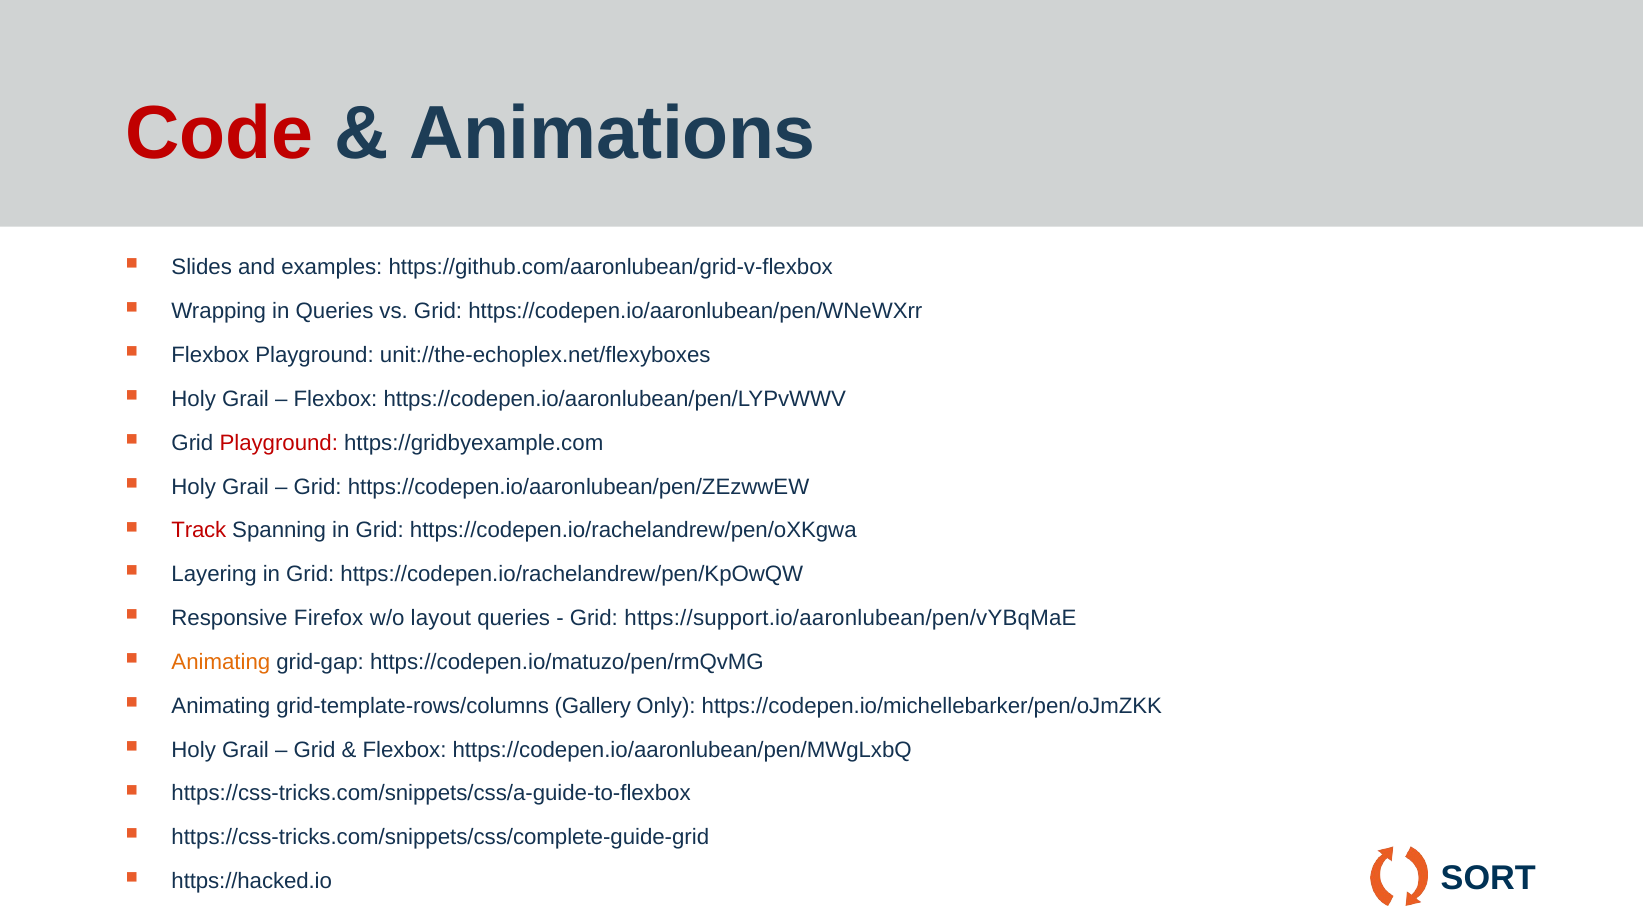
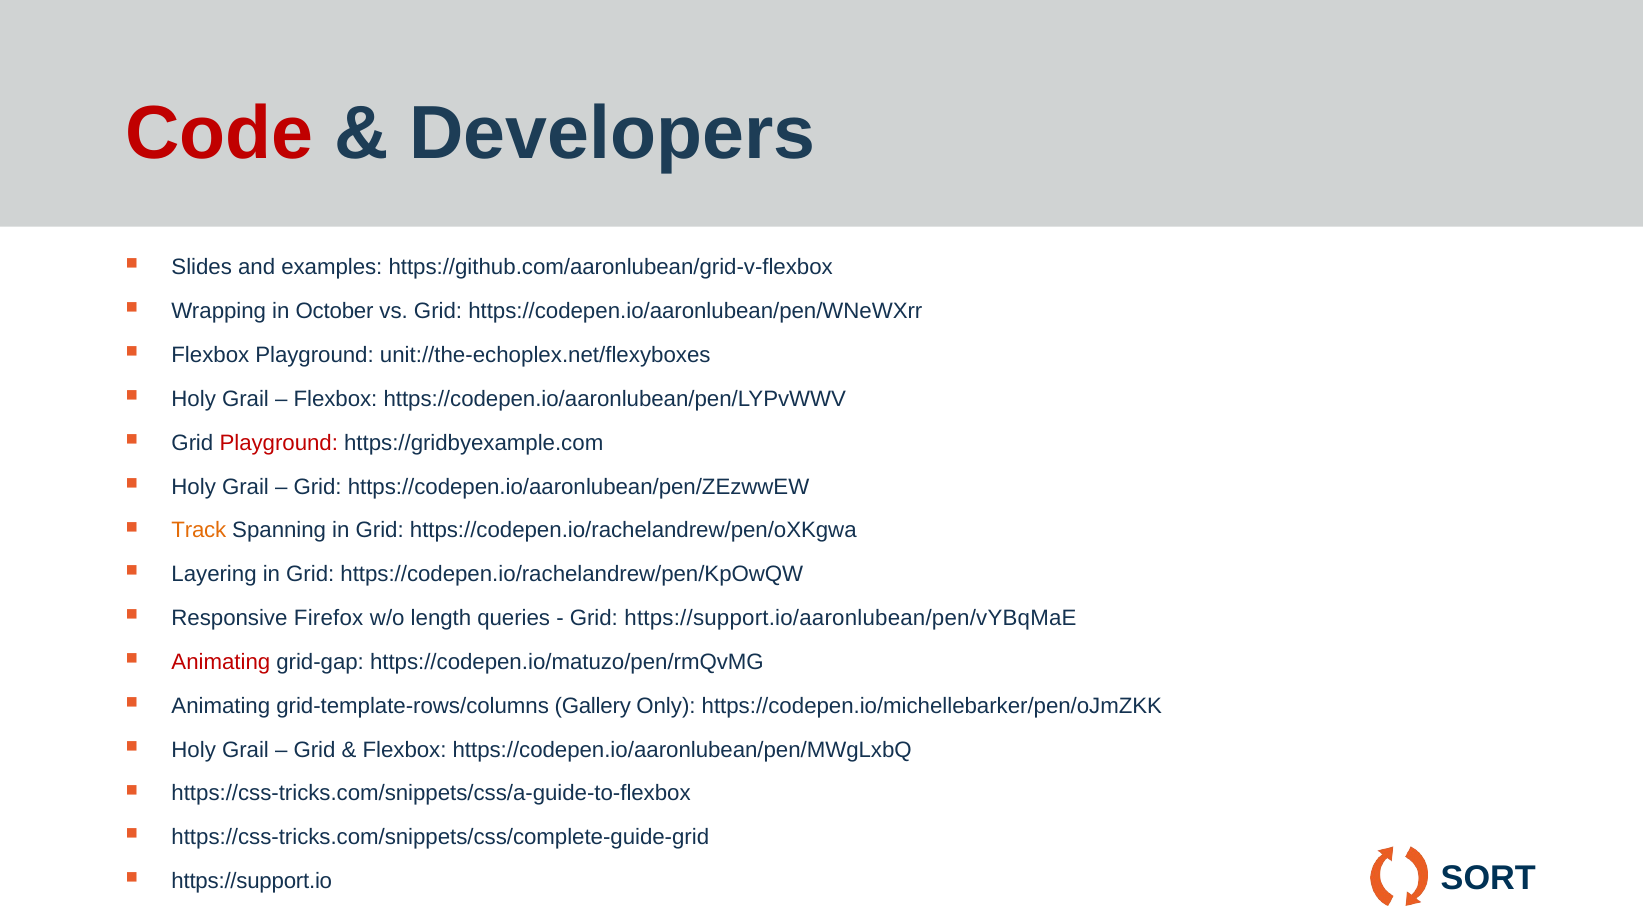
Animations: Animations -> Developers
in Queries: Queries -> October
Track colour: red -> orange
layout: layout -> length
Animating at (221, 662) colour: orange -> red
https://hacked.io: https://hacked.io -> https://support.io
